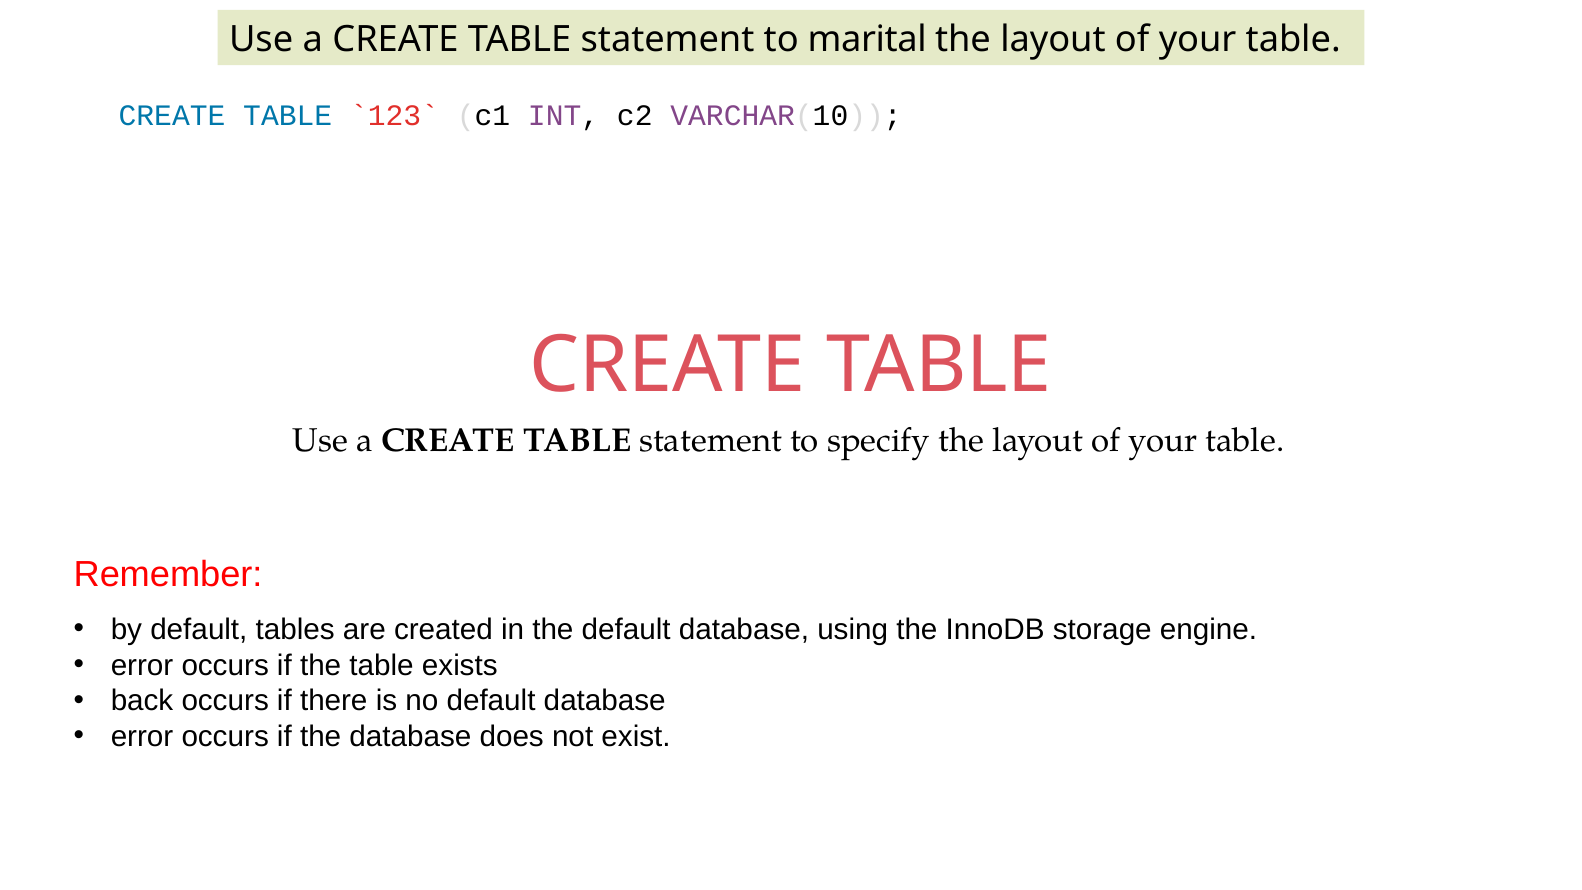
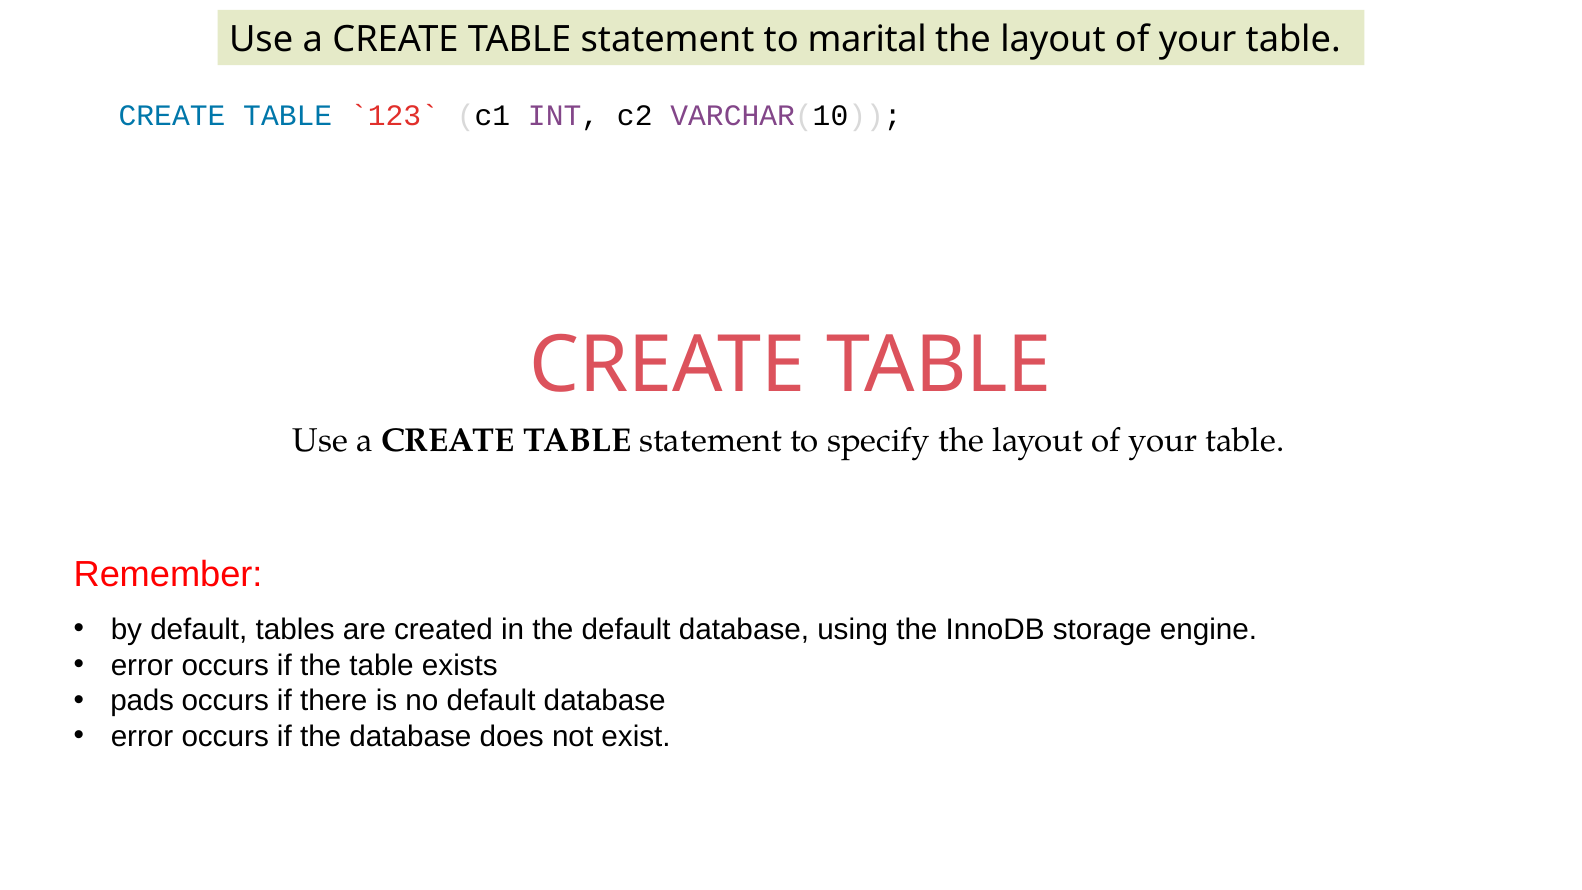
back: back -> pads
